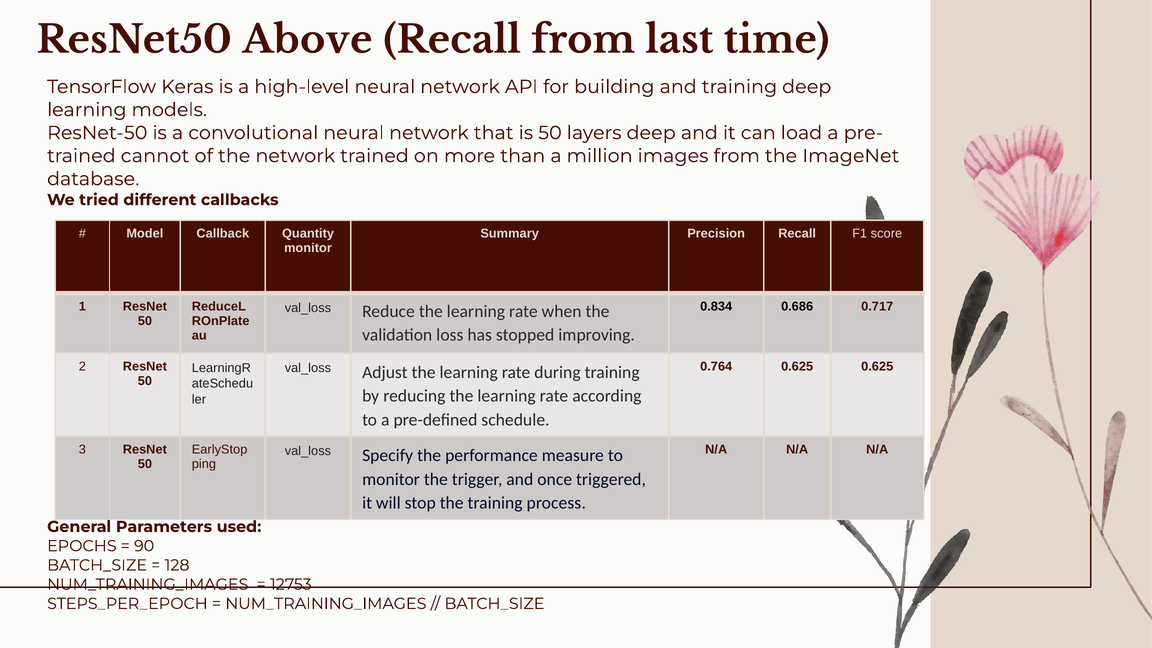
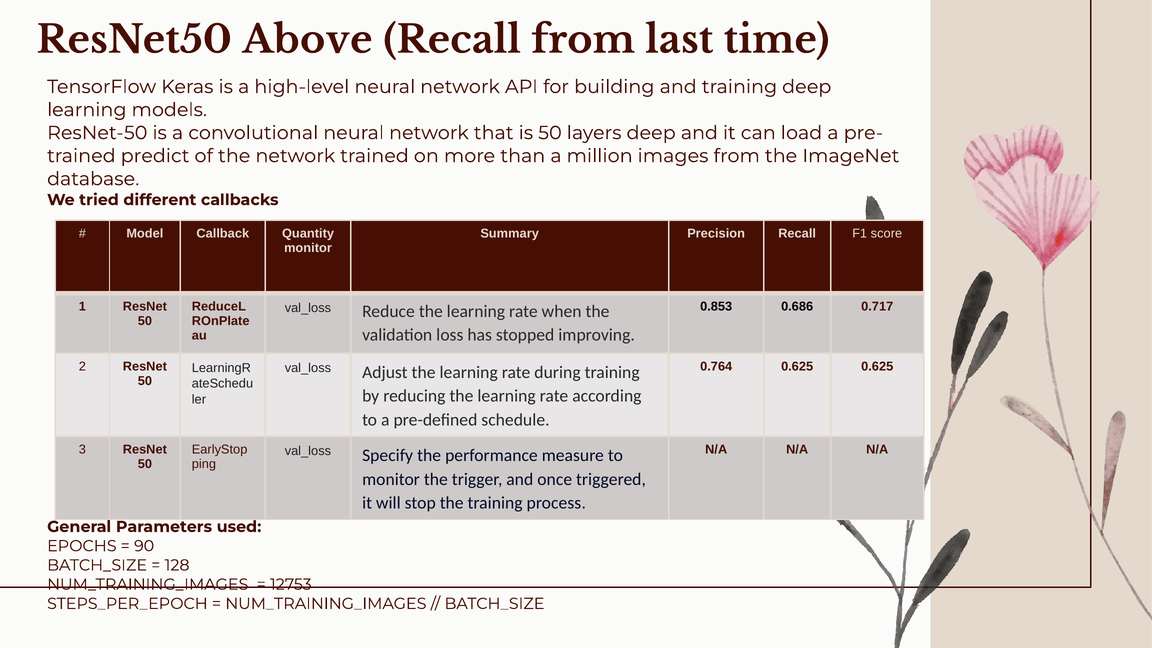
cannot: cannot -> predict
0.834: 0.834 -> 0.853
